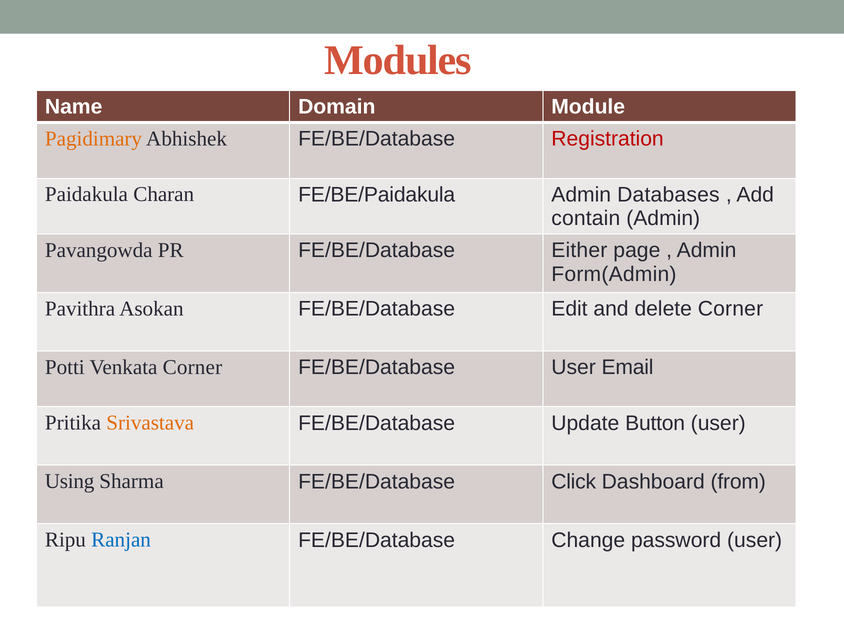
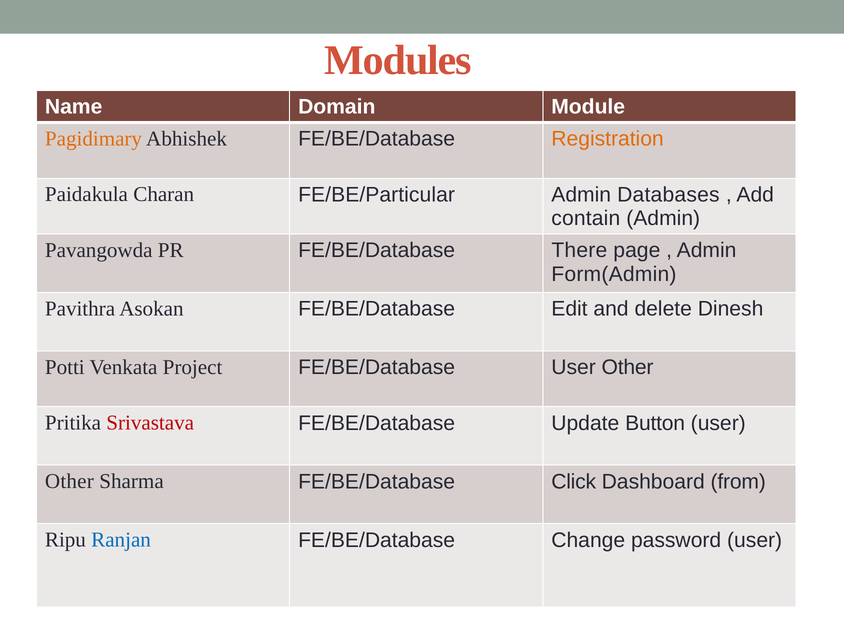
Registration colour: red -> orange
FE/BE/Paidakula: FE/BE/Paidakula -> FE/BE/Particular
Either: Either -> There
delete Corner: Corner -> Dinesh
Venkata Corner: Corner -> Project
FE/BE/Database User Email: Email -> Other
Srivastava colour: orange -> red
Using at (70, 481): Using -> Other
